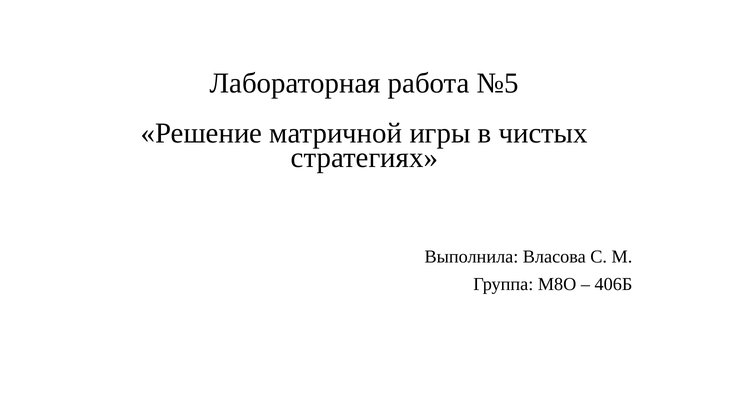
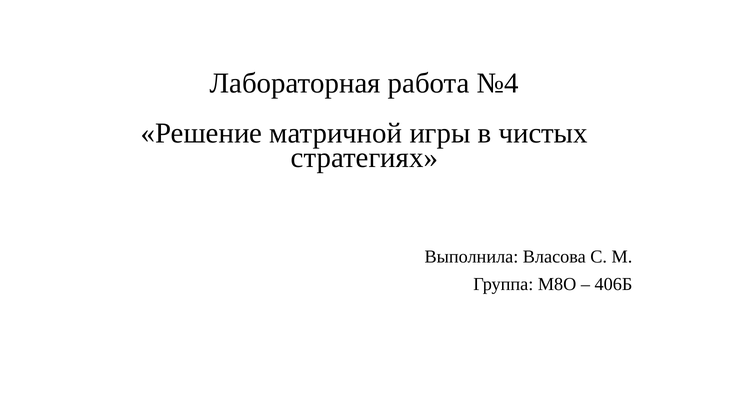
№5: №5 -> №4
